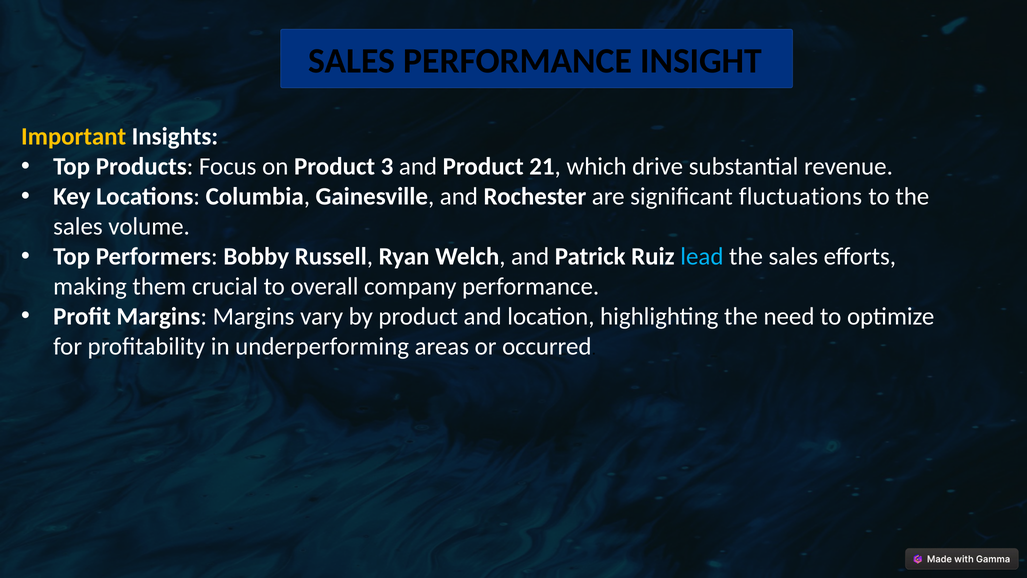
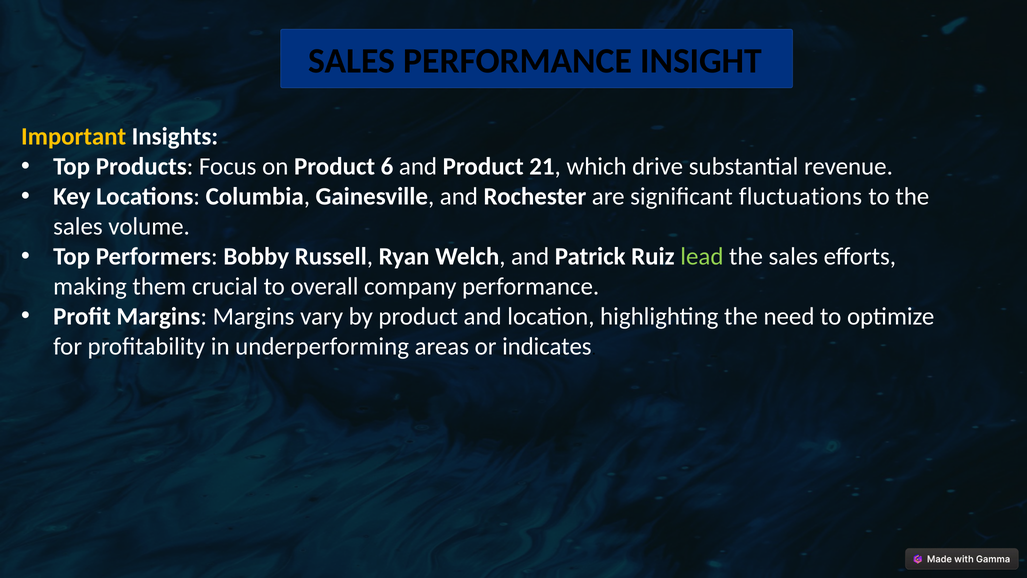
3: 3 -> 6
lead colour: light blue -> light green
occurred: occurred -> indicates
